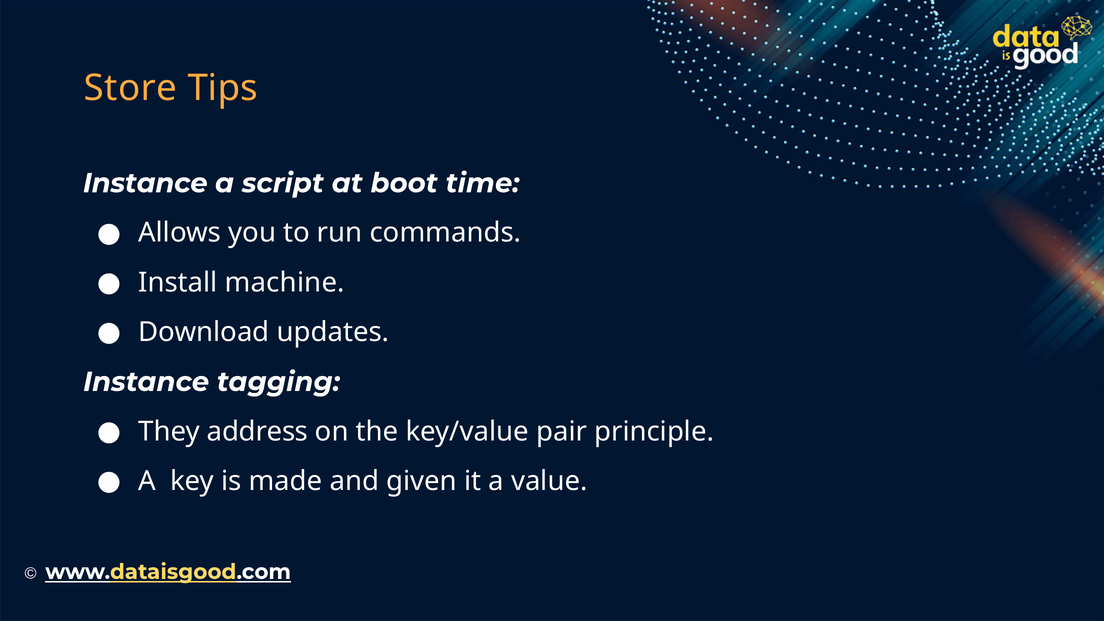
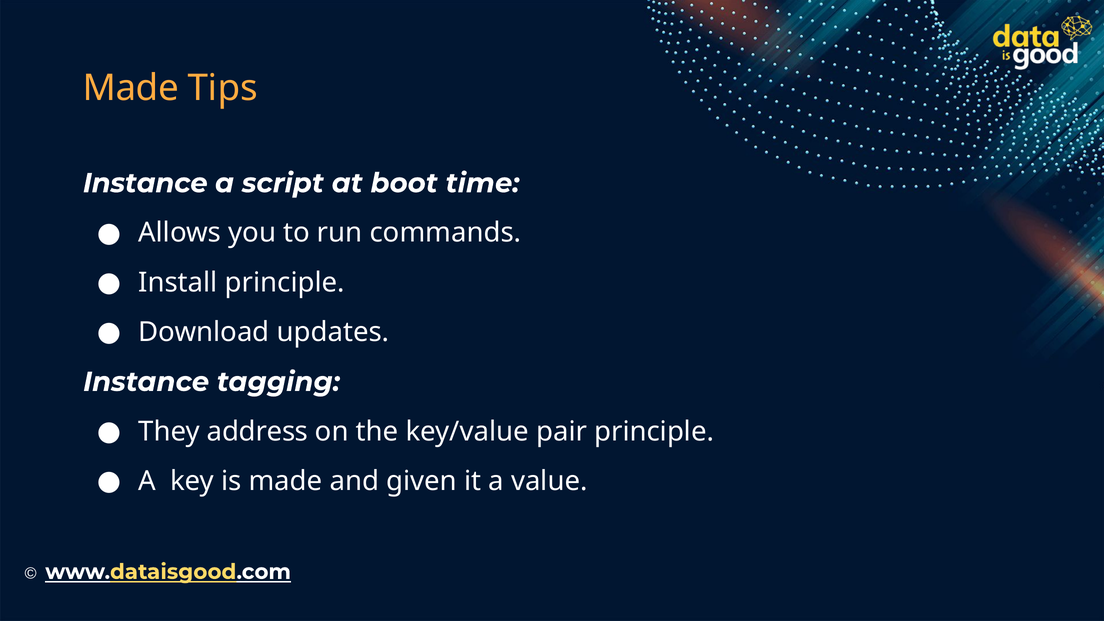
Store at (130, 88): Store -> Made
Install machine: machine -> principle
